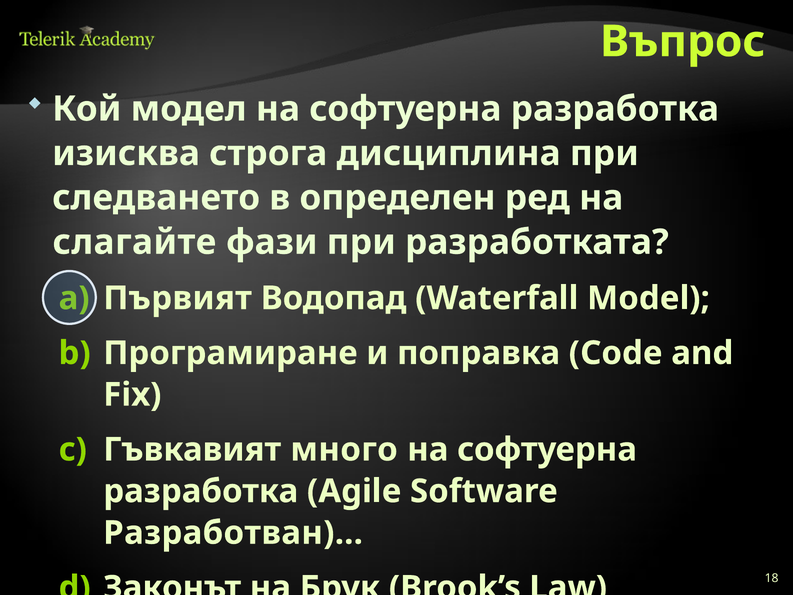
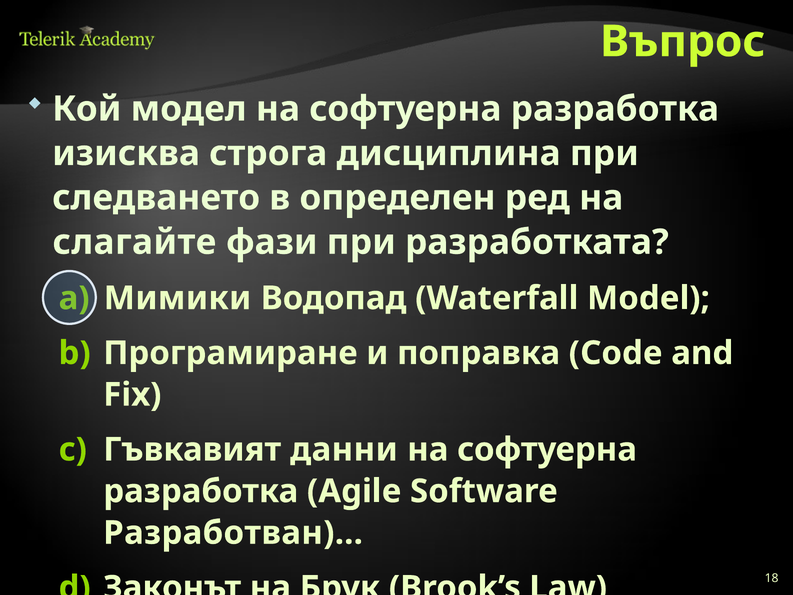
Първият: Първият -> Мимики
много: много -> данни
